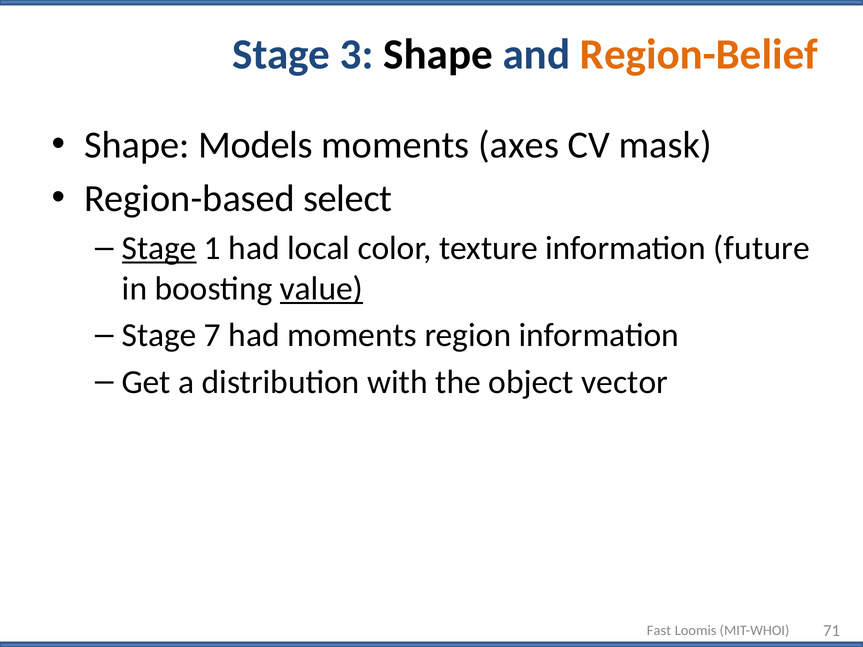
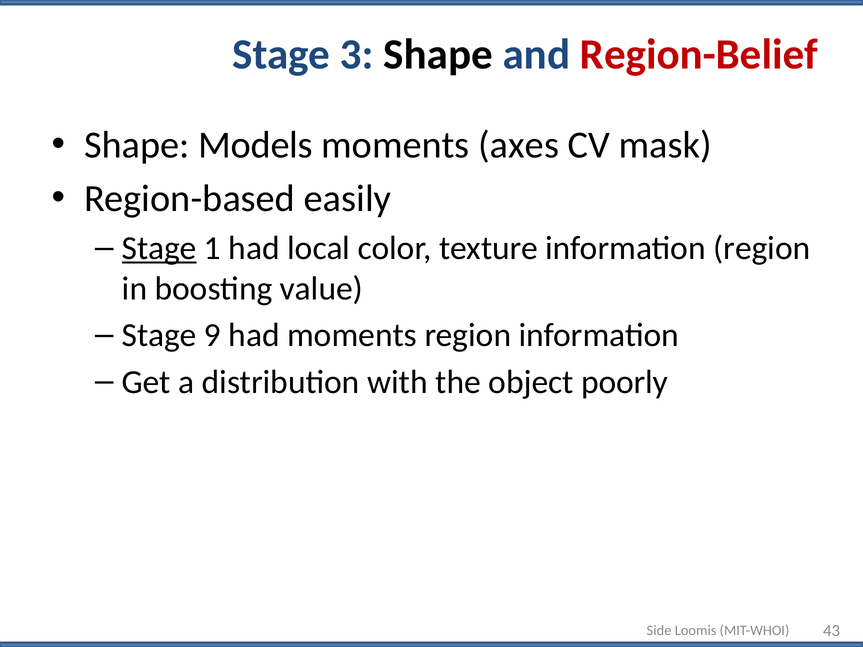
Region-Belief colour: orange -> red
select: select -> easily
information future: future -> region
value underline: present -> none
7: 7 -> 9
vector: vector -> poorly
Fast: Fast -> Side
71: 71 -> 43
